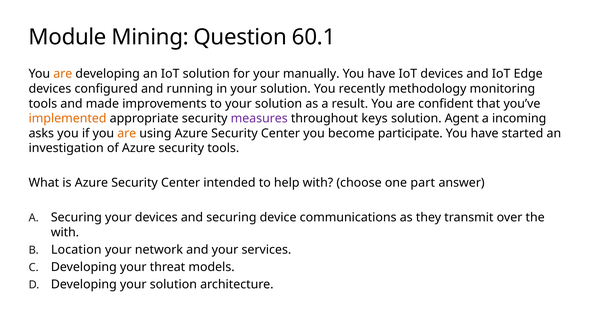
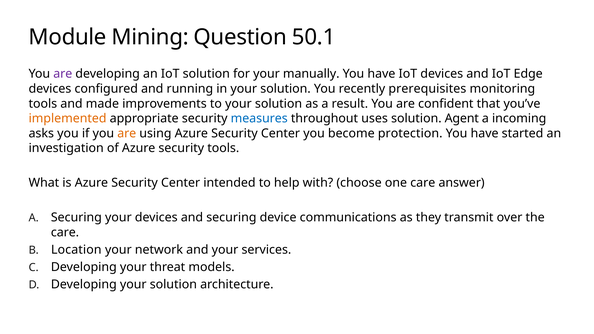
60.1: 60.1 -> 50.1
are at (63, 74) colour: orange -> purple
methodology: methodology -> prerequisites
measures colour: purple -> blue
keys: keys -> uses
participate: participate -> protection
one part: part -> care
with at (65, 232): with -> care
